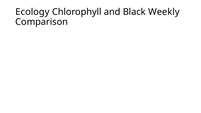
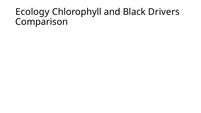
Weekly: Weekly -> Drivers
